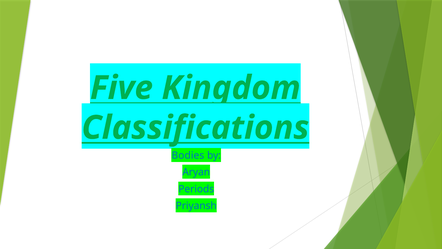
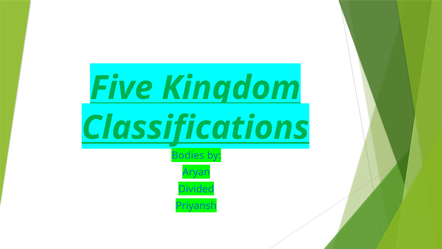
Periods: Periods -> Divided
